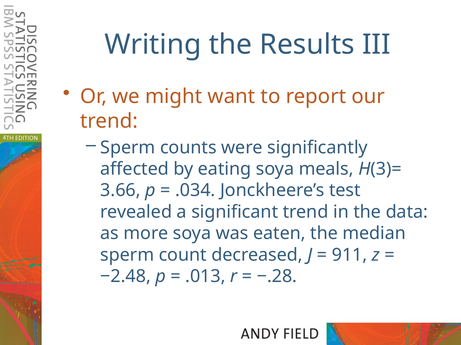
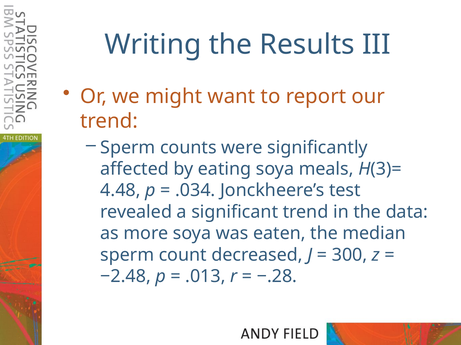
3.66: 3.66 -> 4.48
911: 911 -> 300
